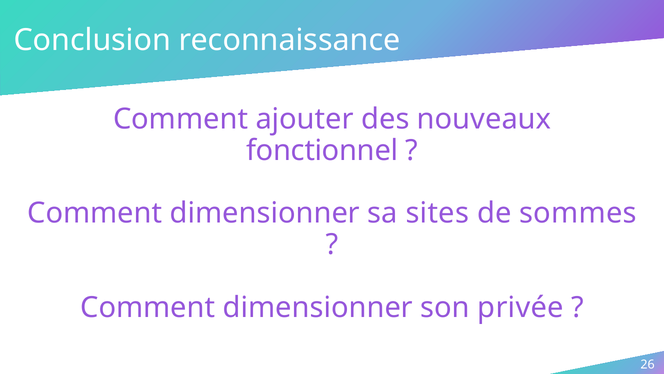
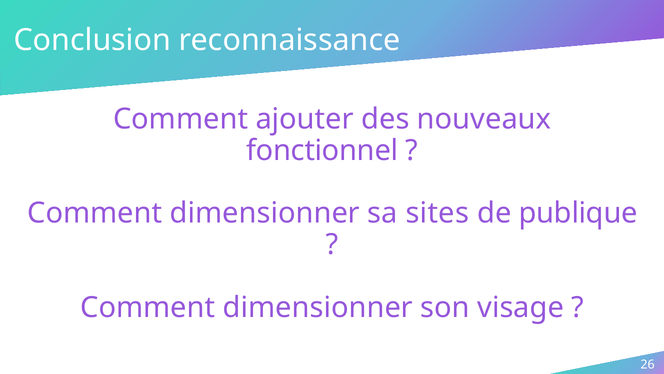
sommes: sommes -> publique
privée: privée -> visage
